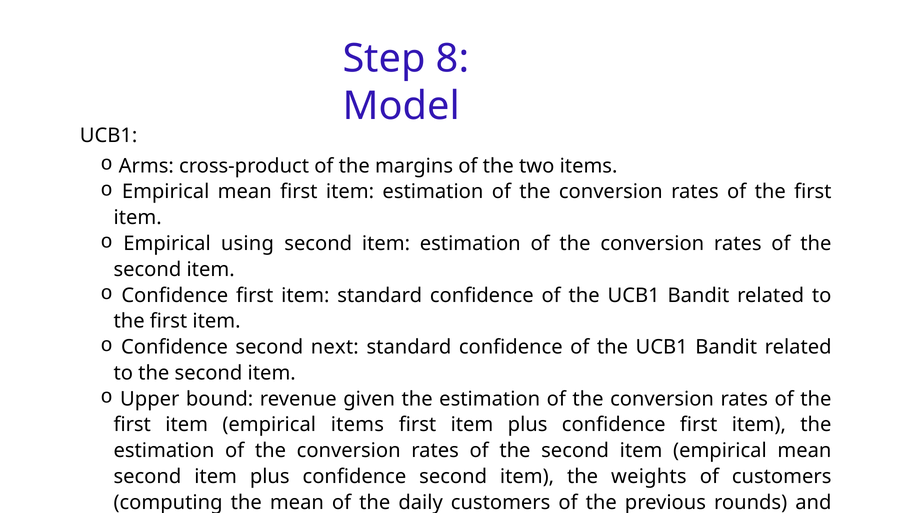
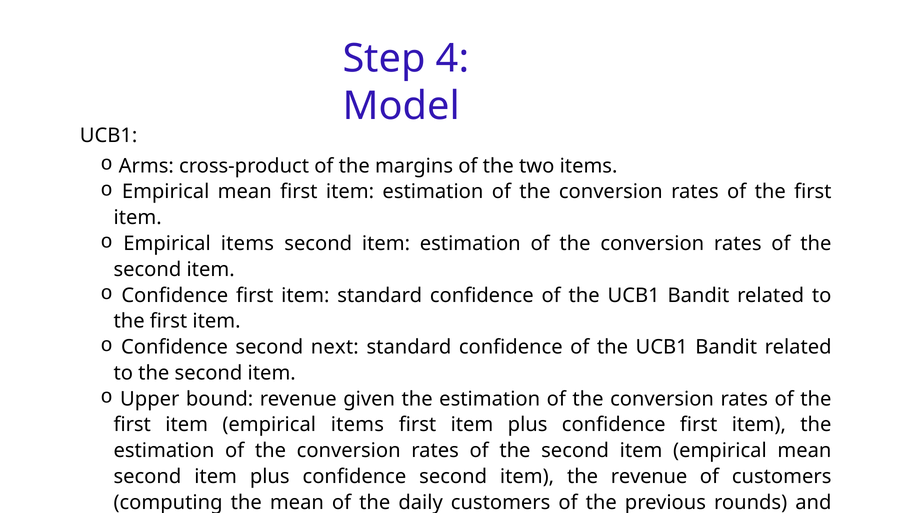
8: 8 -> 4
using at (247, 244): using -> items
the weights: weights -> revenue
